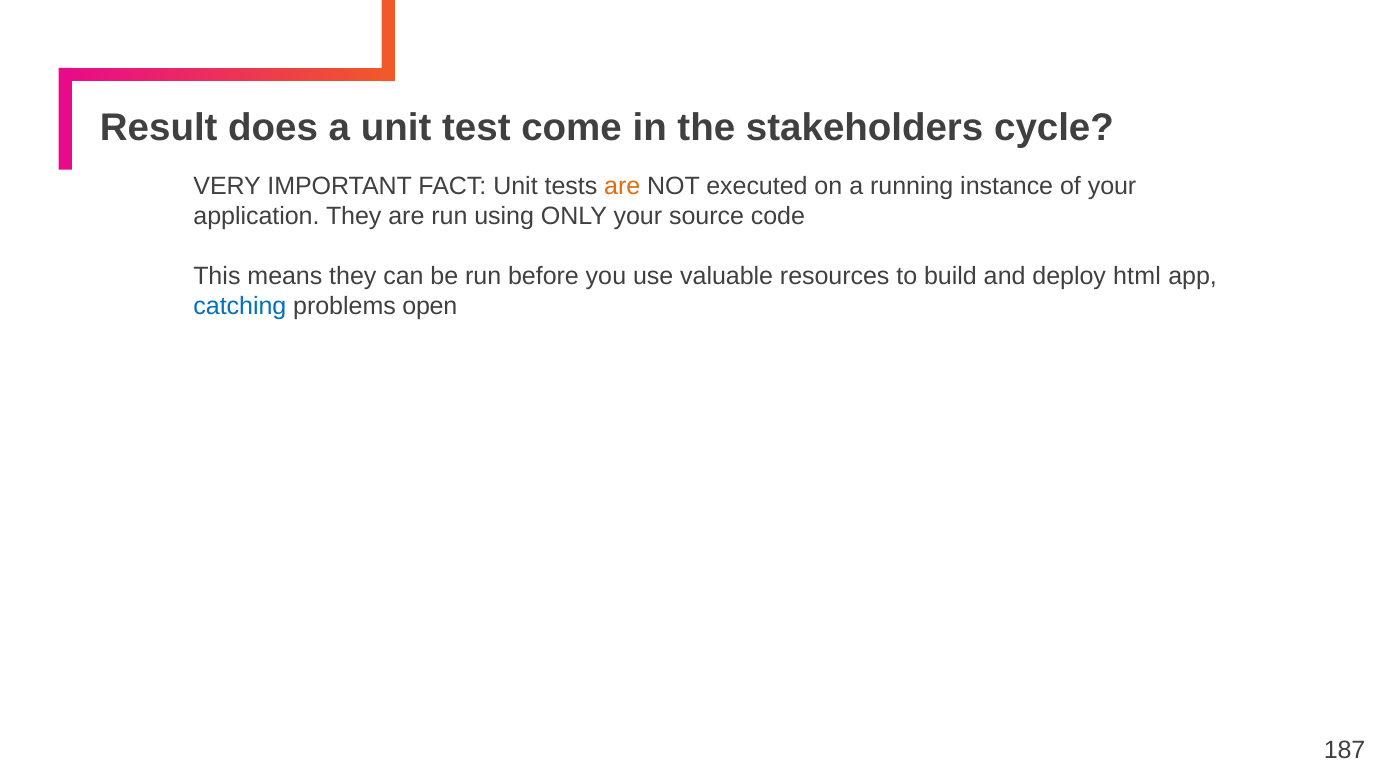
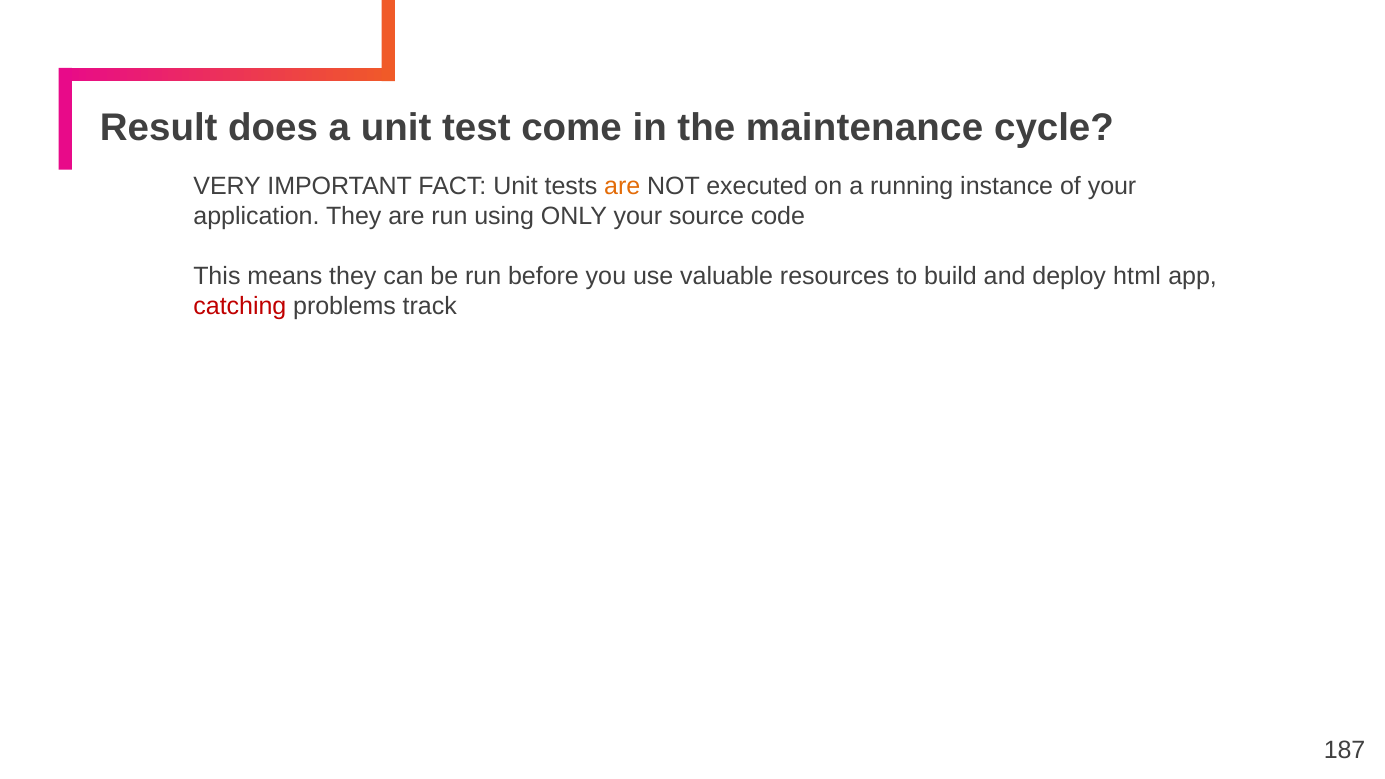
stakeholders: stakeholders -> maintenance
catching colour: blue -> red
open: open -> track
